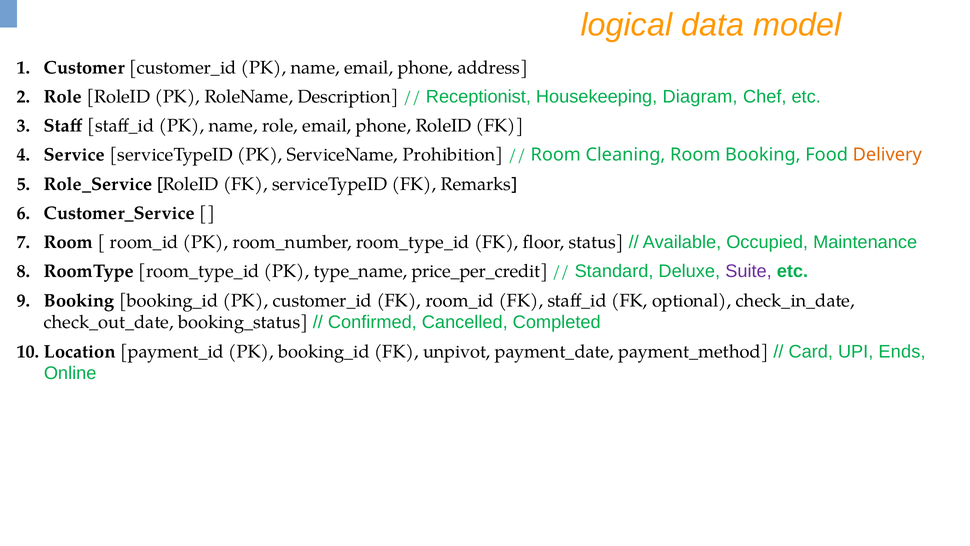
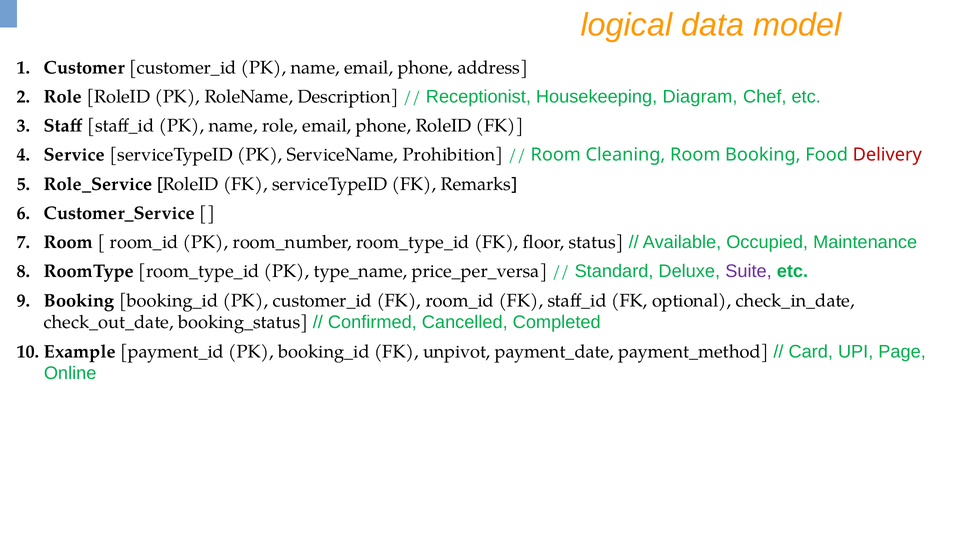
Delivery colour: orange -> red
price_per_credit: price_per_credit -> price_per_versa
Location: Location -> Example
Ends: Ends -> Page
